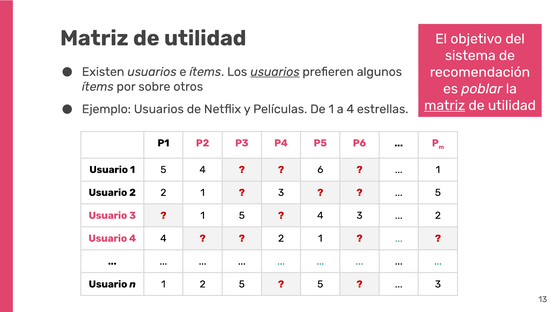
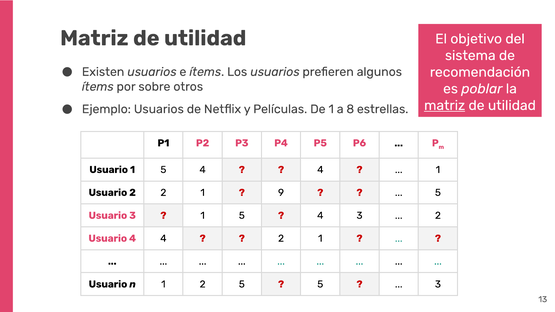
usuarios at (275, 72) underline: present -> none
a 4: 4 -> 8
6 at (320, 170): 6 -> 4
3 at (281, 193): 3 -> 9
